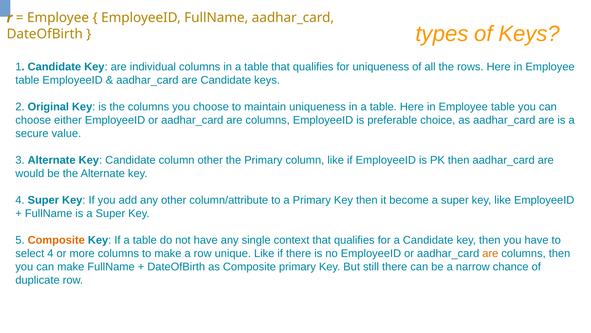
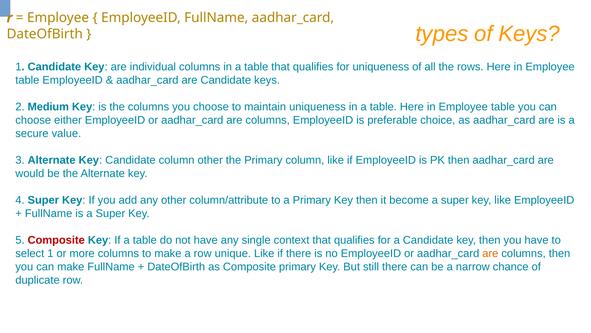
Original: Original -> Medium
Composite at (56, 240) colour: orange -> red
select 4: 4 -> 1
